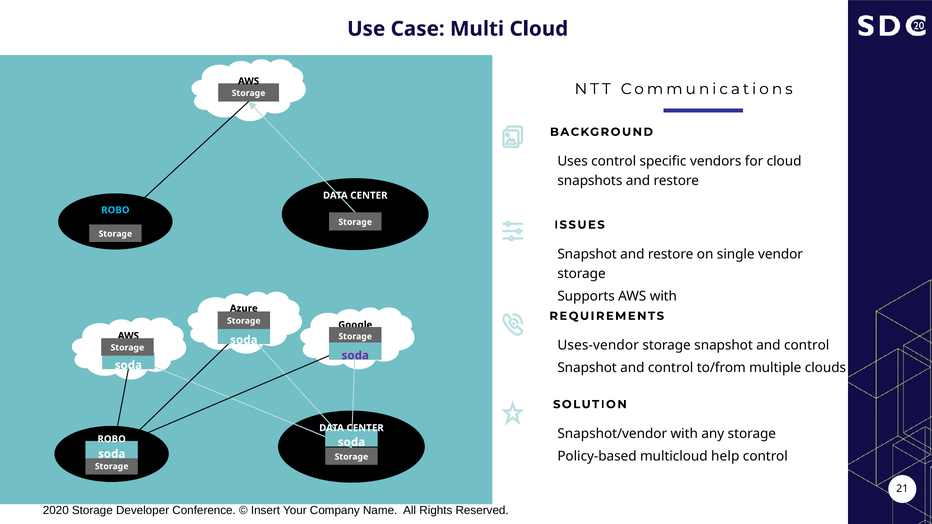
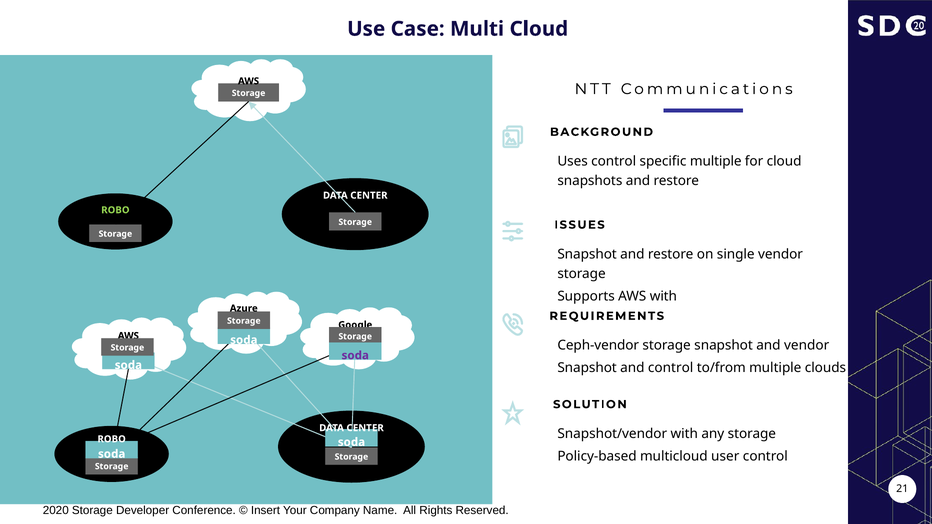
specific vendors: vendors -> multiple
ROBO at (115, 210) colour: light blue -> light green
Uses-vendor: Uses-vendor -> Ceph-vendor
storage snapshot and control: control -> vendor
help: help -> user
